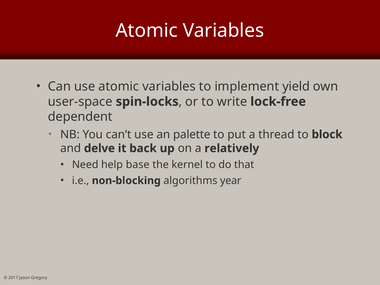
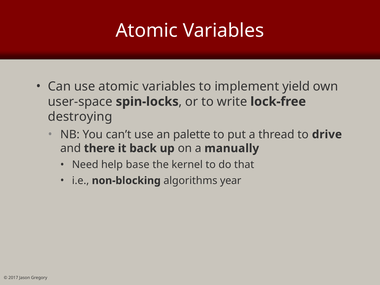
dependent: dependent -> destroying
block: block -> drive
delve: delve -> there
relatively: relatively -> manually
